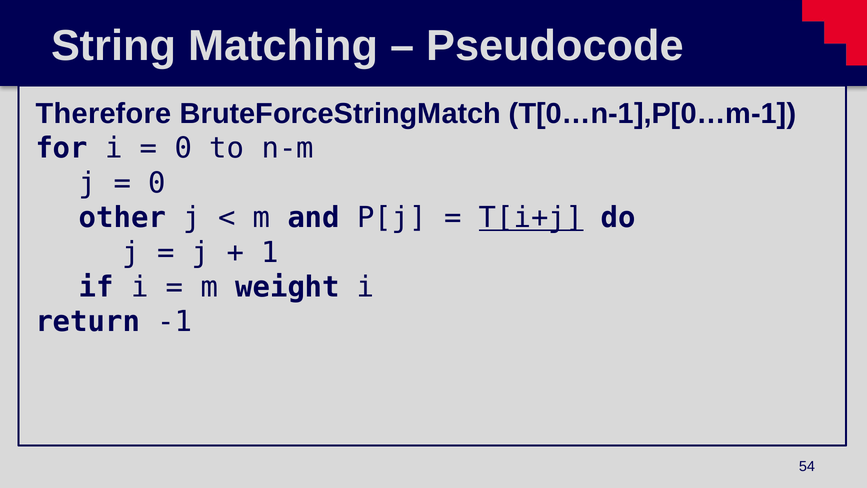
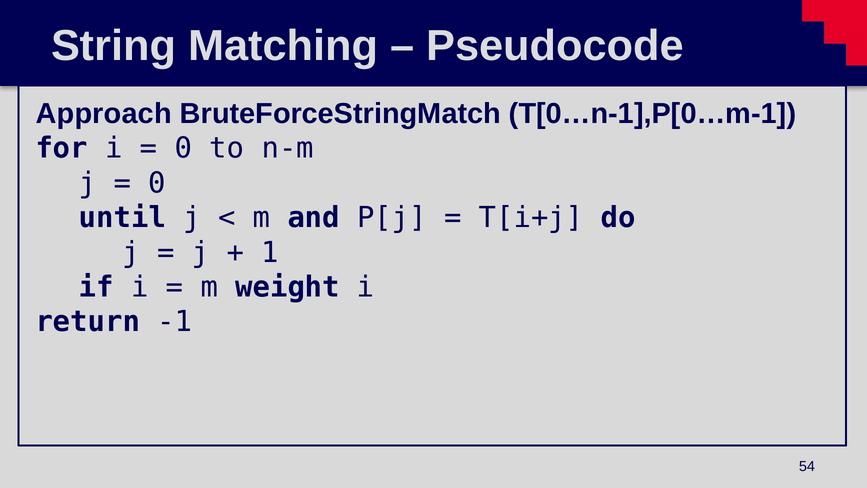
Therefore: Therefore -> Approach
other: other -> until
T[i+j underline: present -> none
